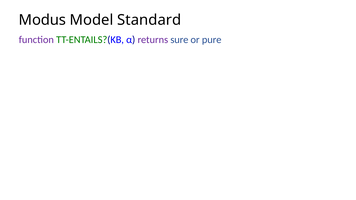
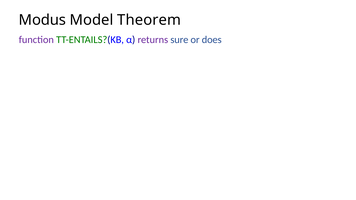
Standard: Standard -> Theorem
pure: pure -> does
